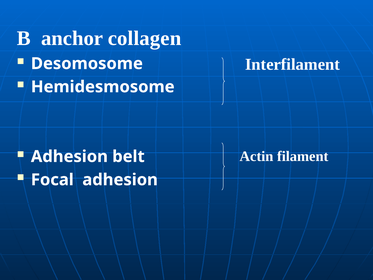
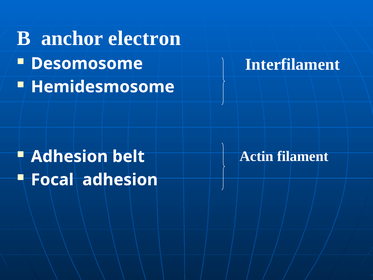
collagen: collagen -> electron
